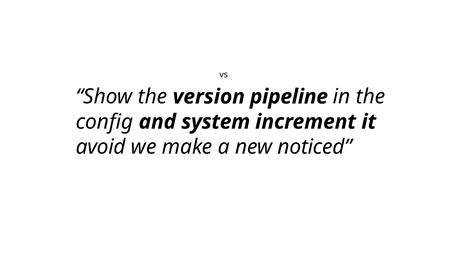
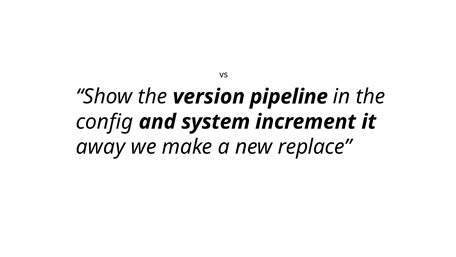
avoid: avoid -> away
noticed: noticed -> replace
